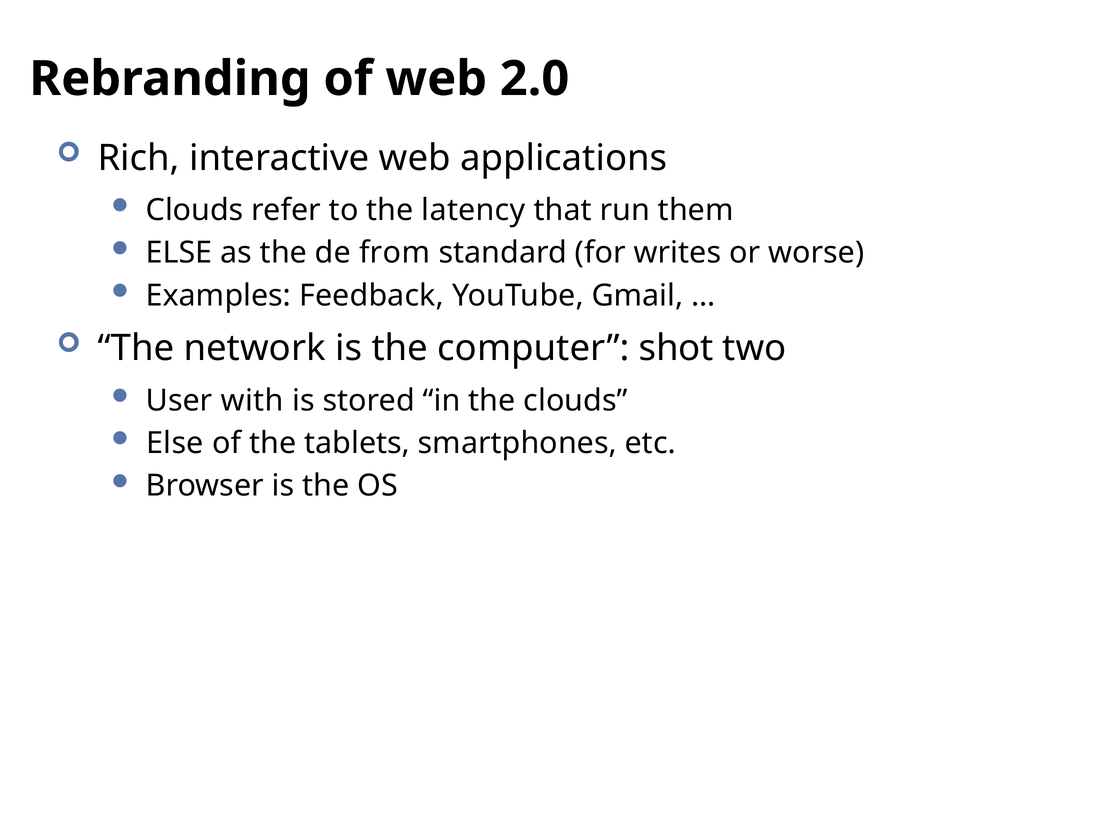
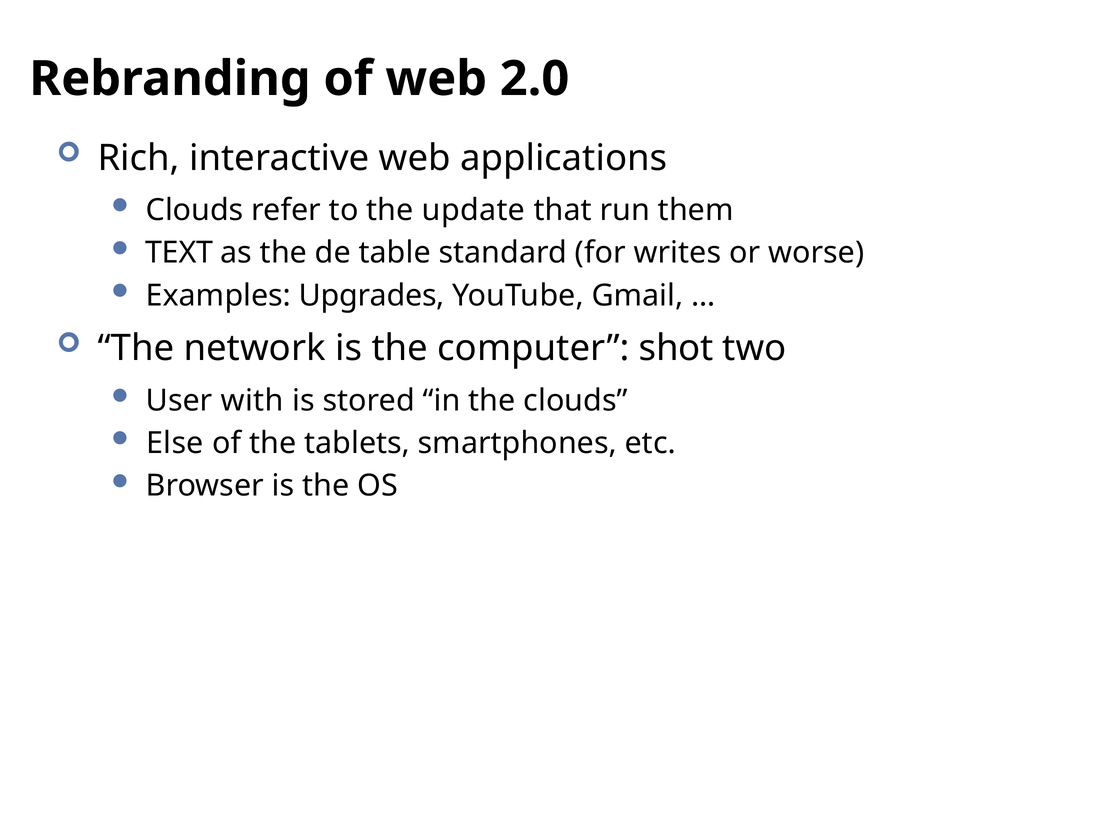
latency: latency -> update
ELSE at (179, 253): ELSE -> TEXT
from: from -> table
Feedback: Feedback -> Upgrades
